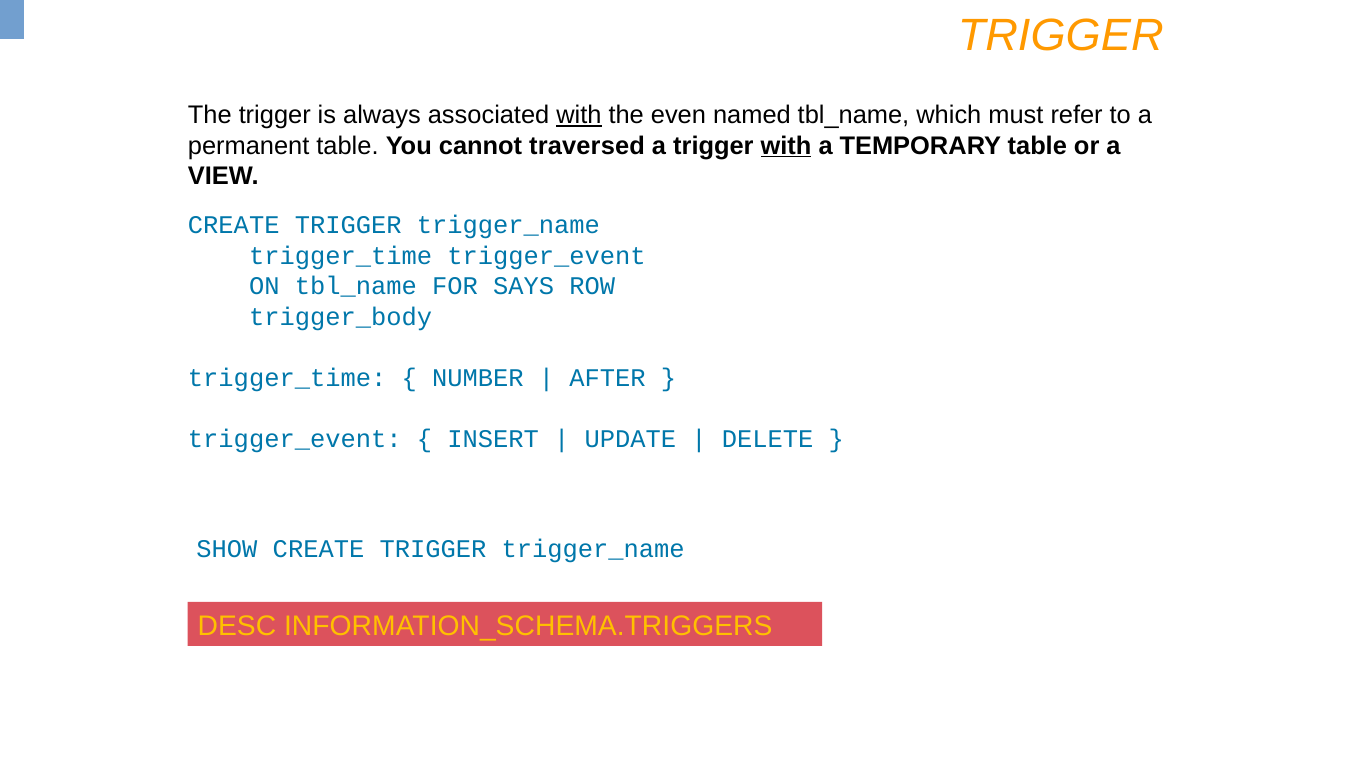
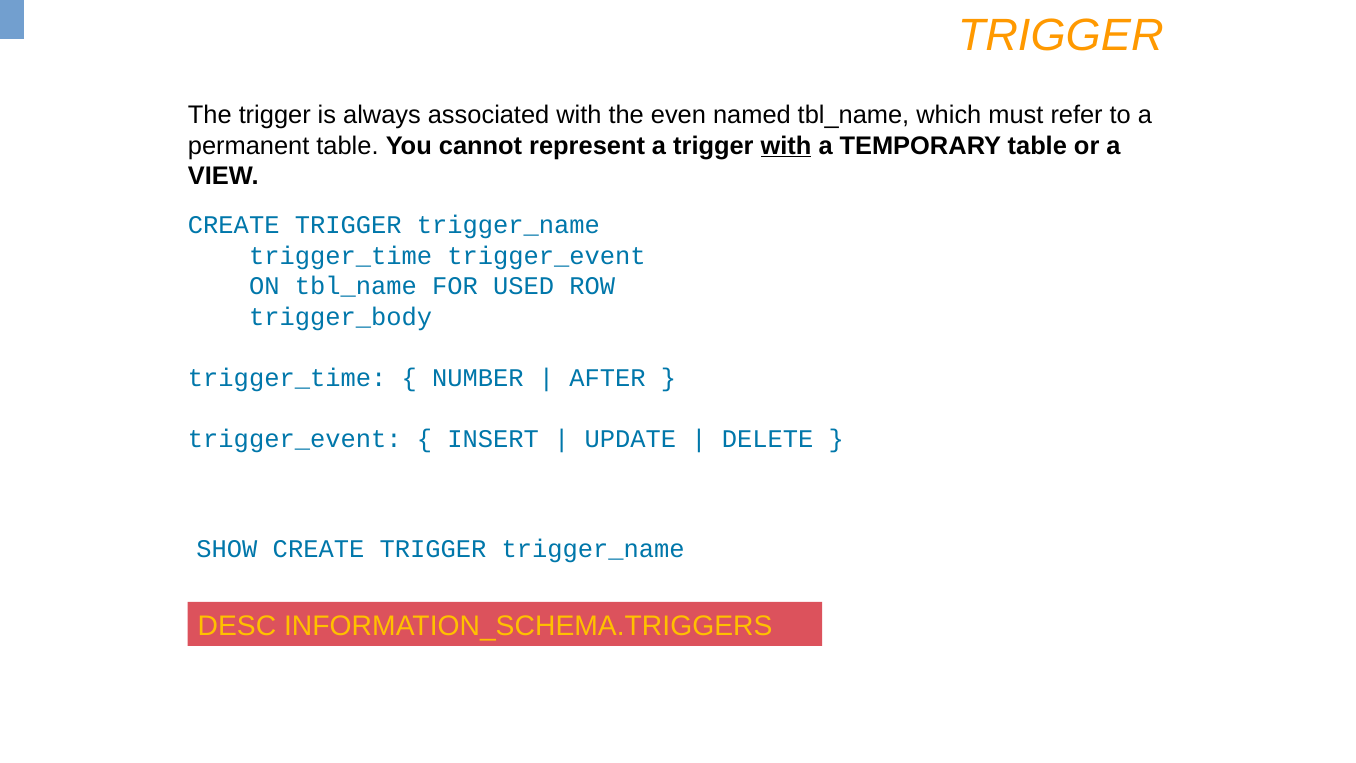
with at (579, 115) underline: present -> none
traversed: traversed -> represent
SAYS: SAYS -> USED
